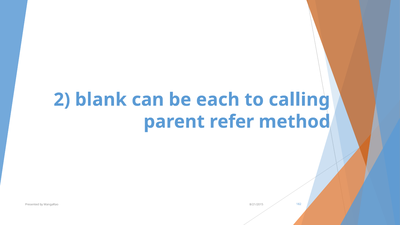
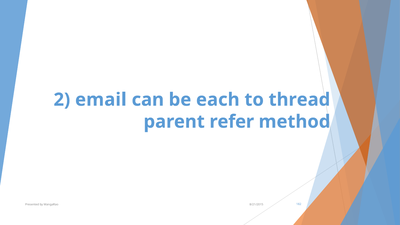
blank: blank -> email
calling: calling -> thread
